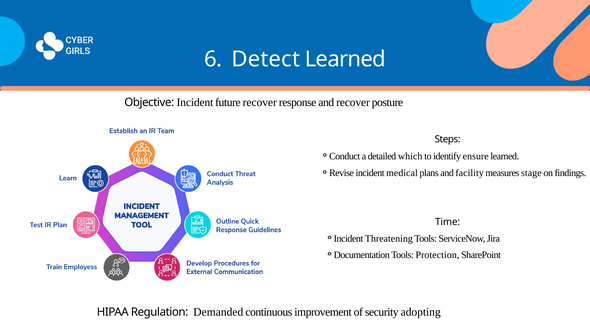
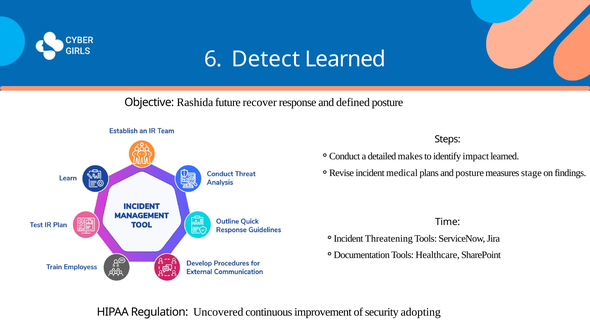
Objective Incident: Incident -> Rashida
and recover: recover -> defined
which: which -> makes
ensure: ensure -> impact
and facility: facility -> posture
Protection: Protection -> Healthcare
Demanded: Demanded -> Uncovered
